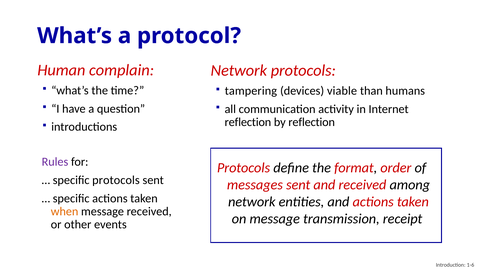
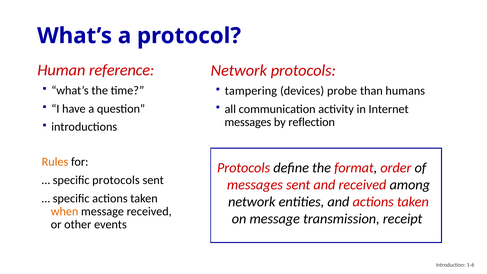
complain: complain -> reference
viable: viable -> probe
reflection at (248, 122): reflection -> messages
Rules colour: purple -> orange
